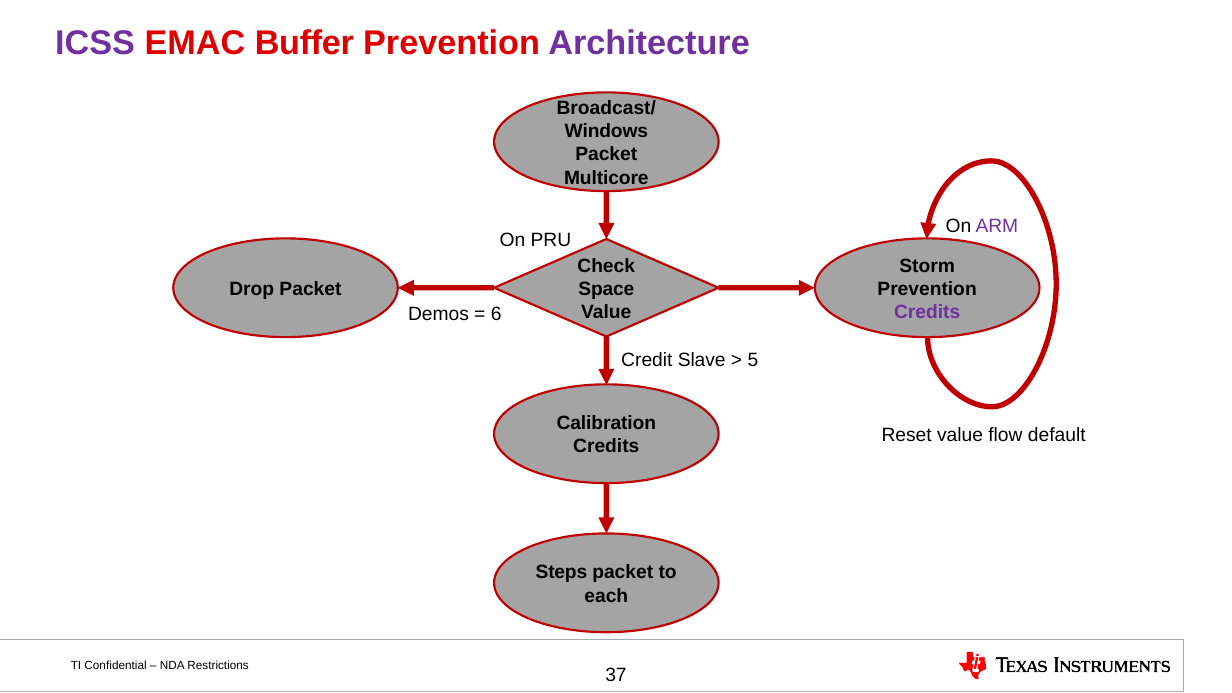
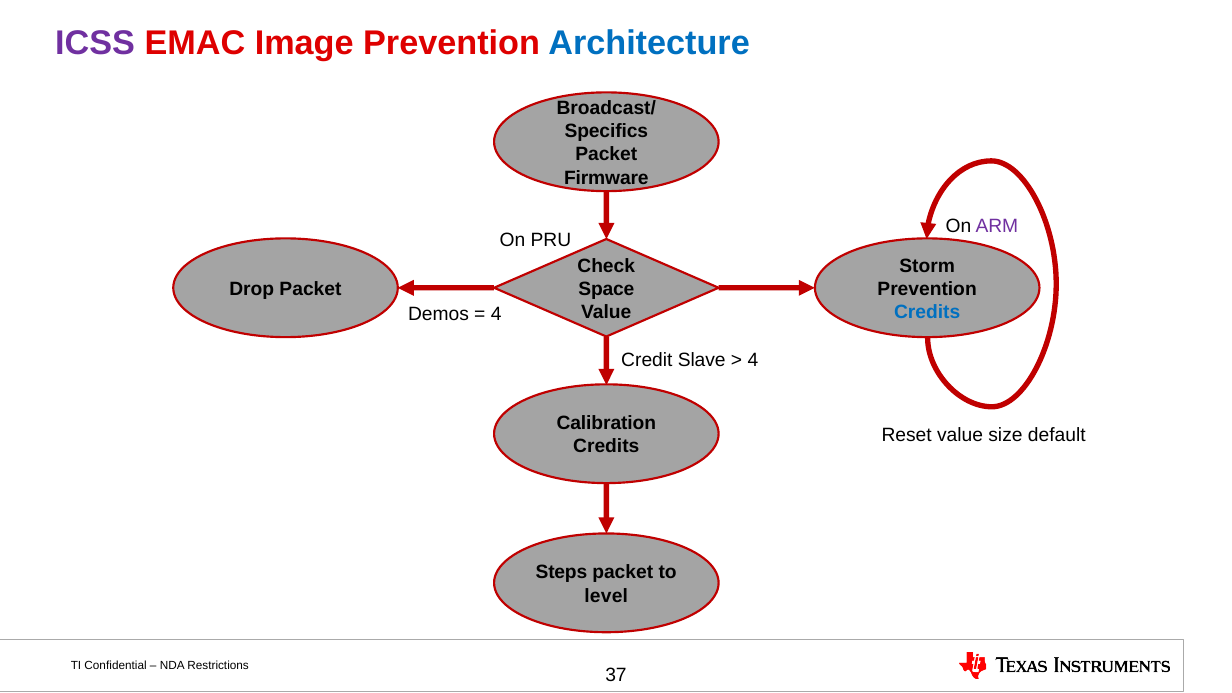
Buffer: Buffer -> Image
Architecture colour: purple -> blue
Windows: Windows -> Specifics
Multicore: Multicore -> Firmware
Credits at (927, 312) colour: purple -> blue
6 at (496, 314): 6 -> 4
5 at (753, 360): 5 -> 4
flow: flow -> size
each: each -> level
